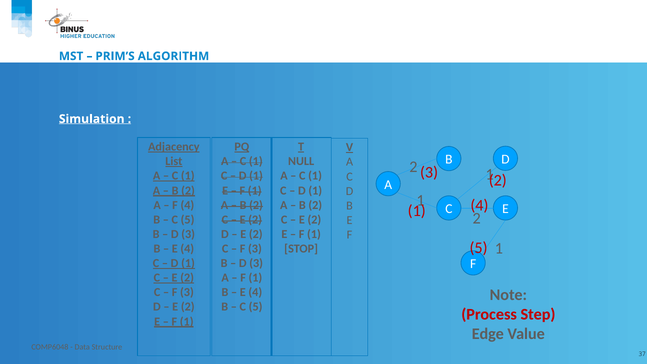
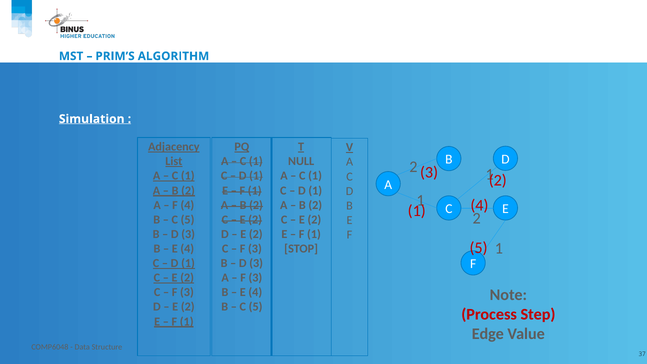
1 at (255, 278): 1 -> 3
